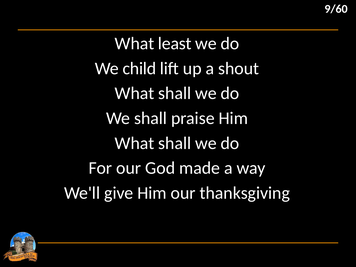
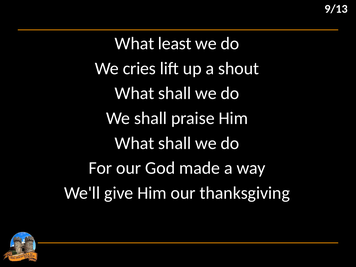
9/60: 9/60 -> 9/13
child: child -> cries
